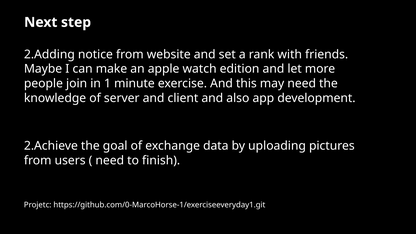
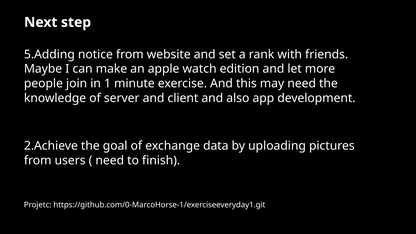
2.Adding: 2.Adding -> 5.Adding
